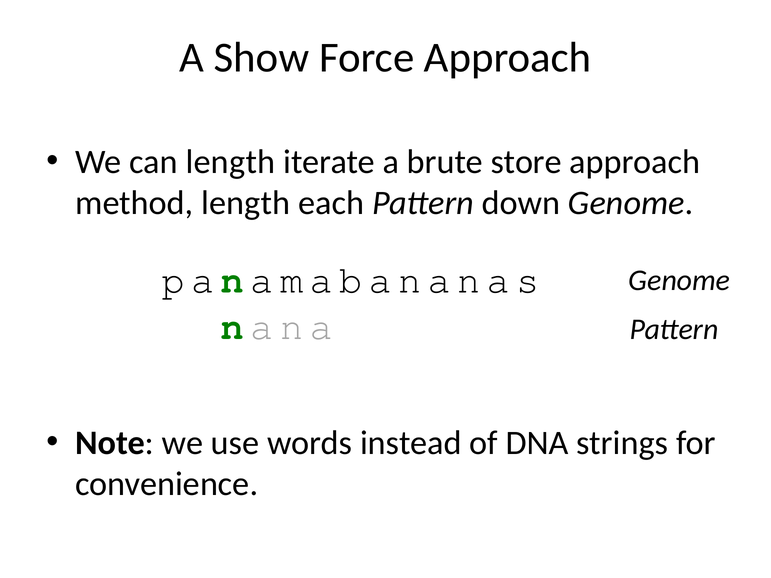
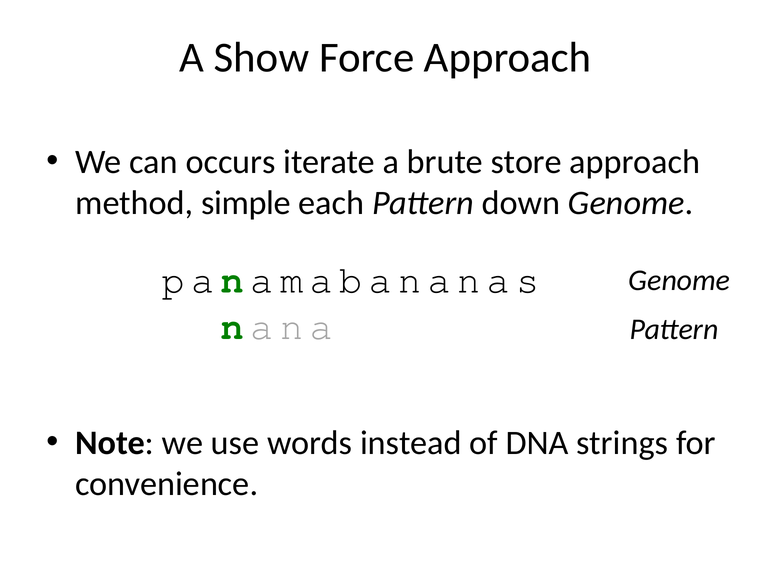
can length: length -> occurs
method length: length -> simple
